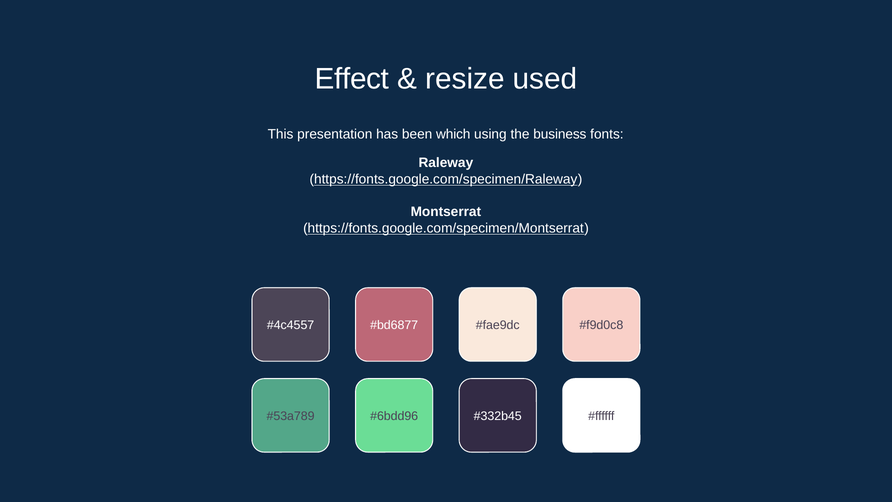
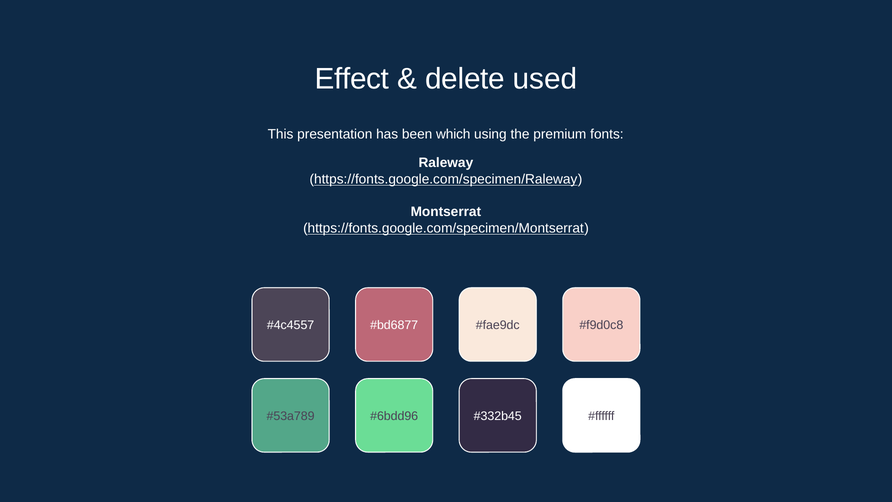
resize: resize -> delete
business: business -> premium
